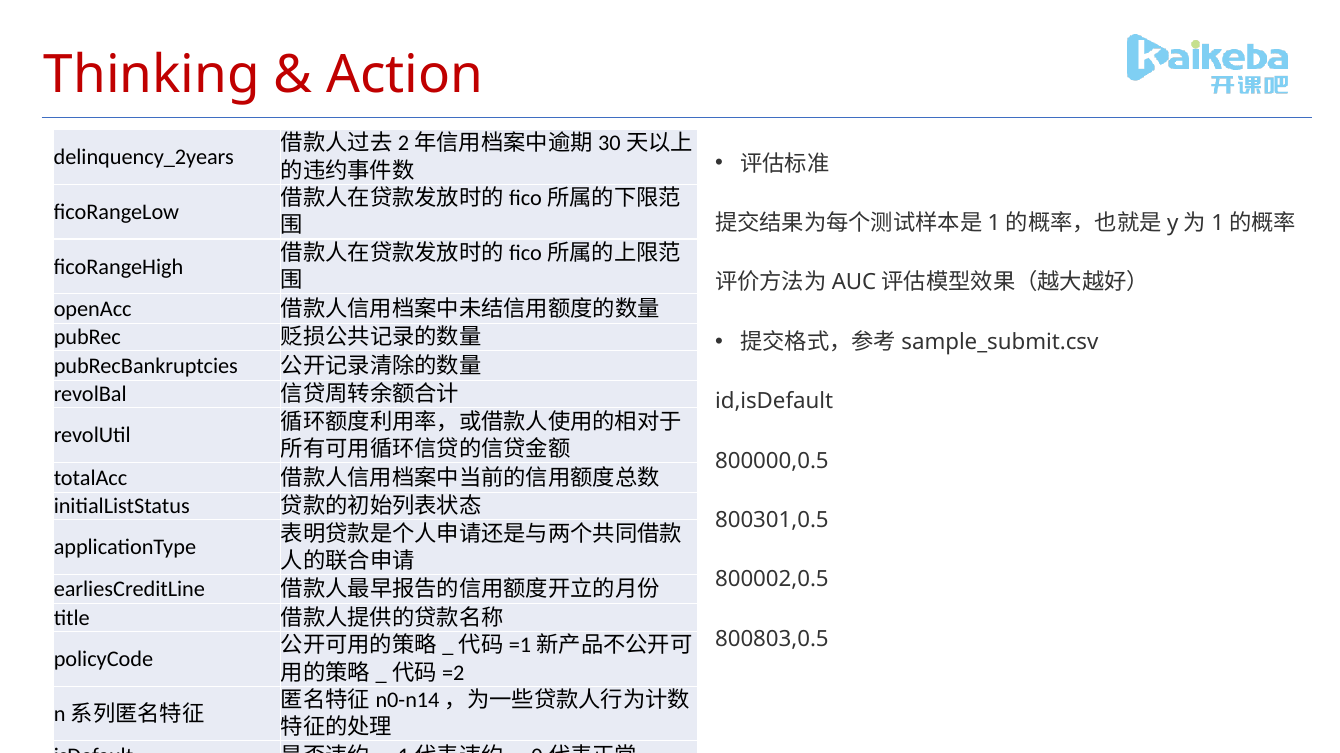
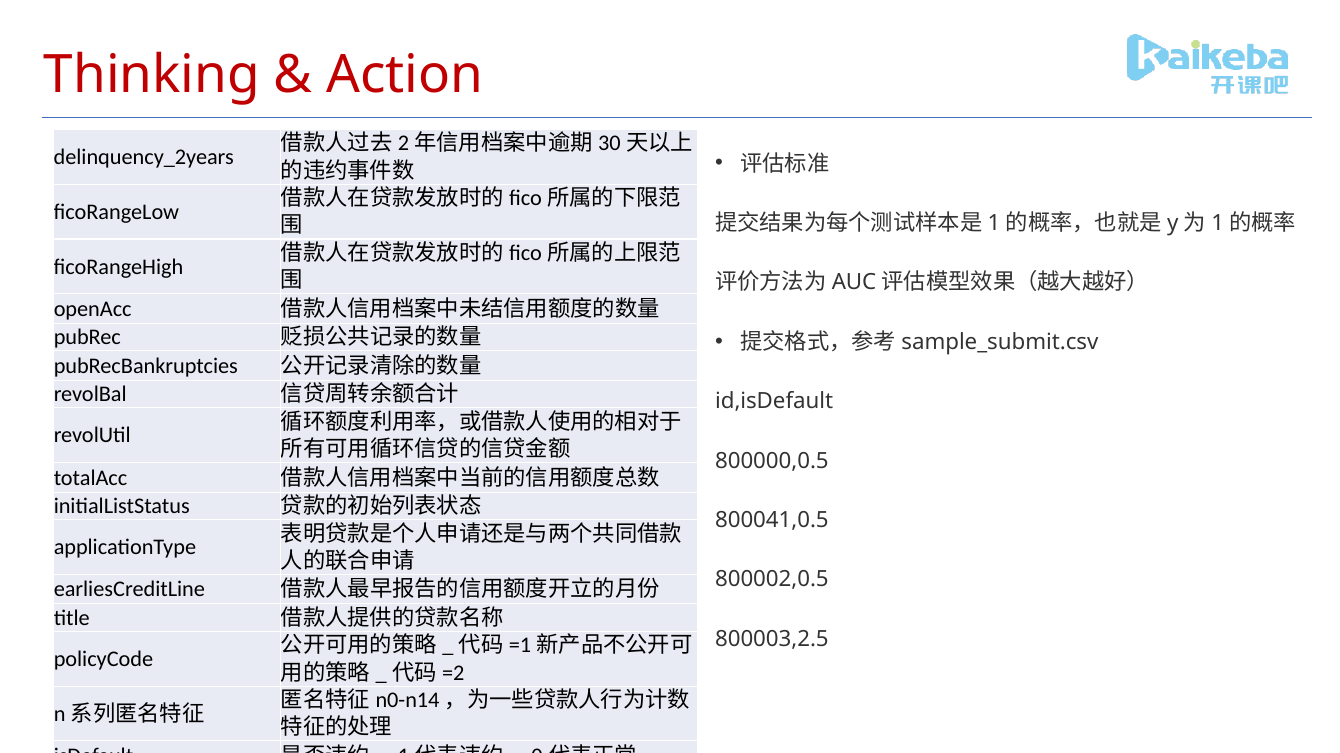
800301,0.5: 800301,0.5 -> 800041,0.5
800803,0.5: 800803,0.5 -> 800003,2.5
